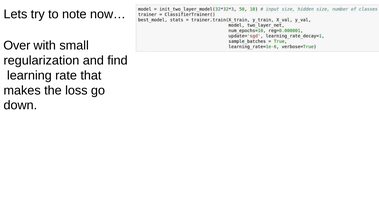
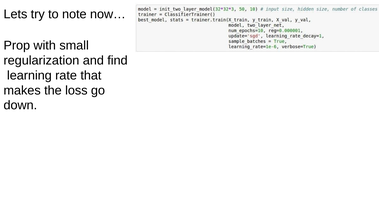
Over: Over -> Prop
